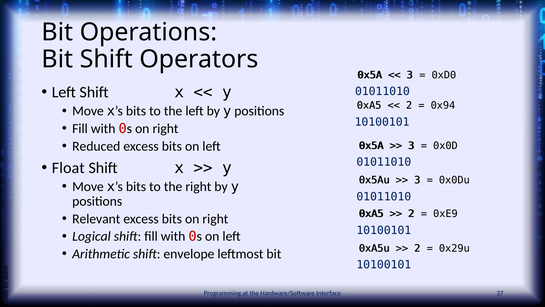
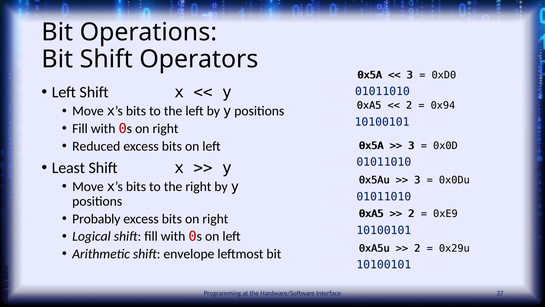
Float: Float -> Least
Relevant: Relevant -> Probably
